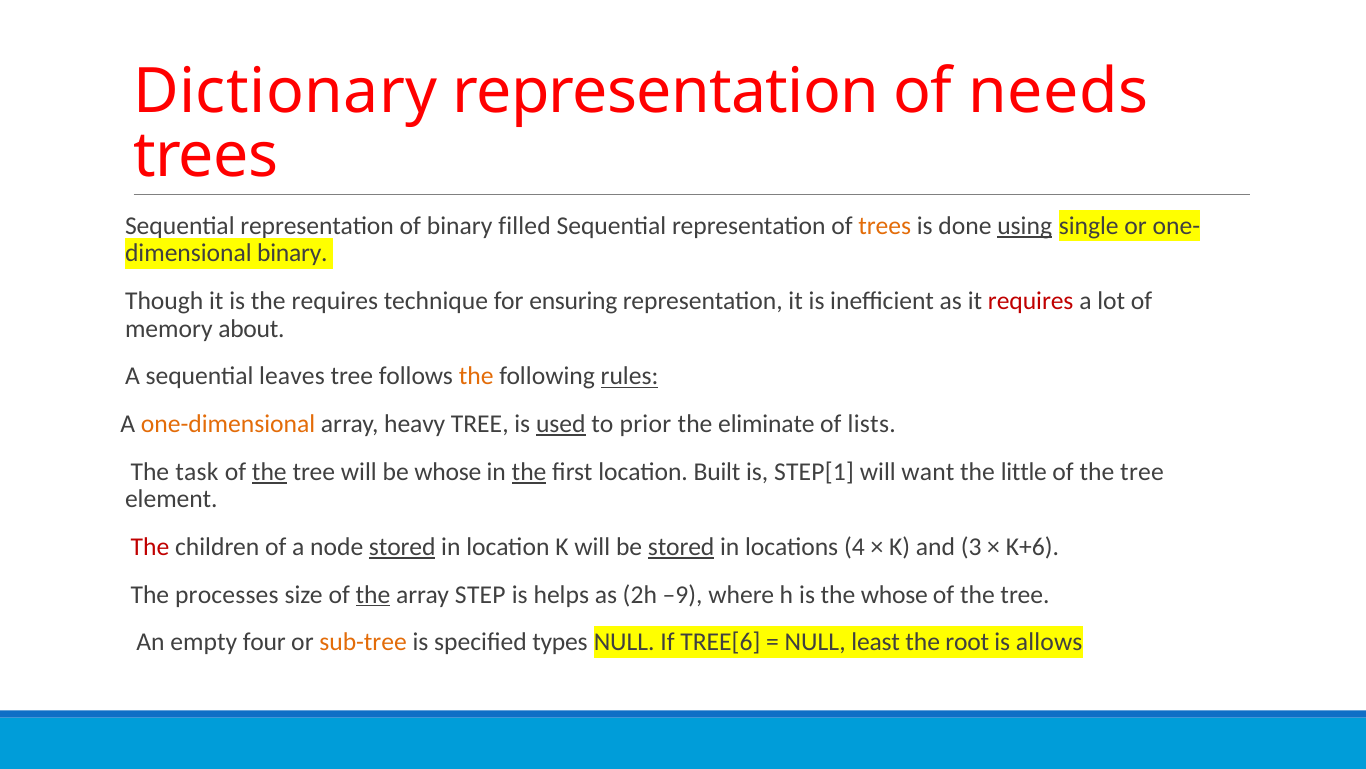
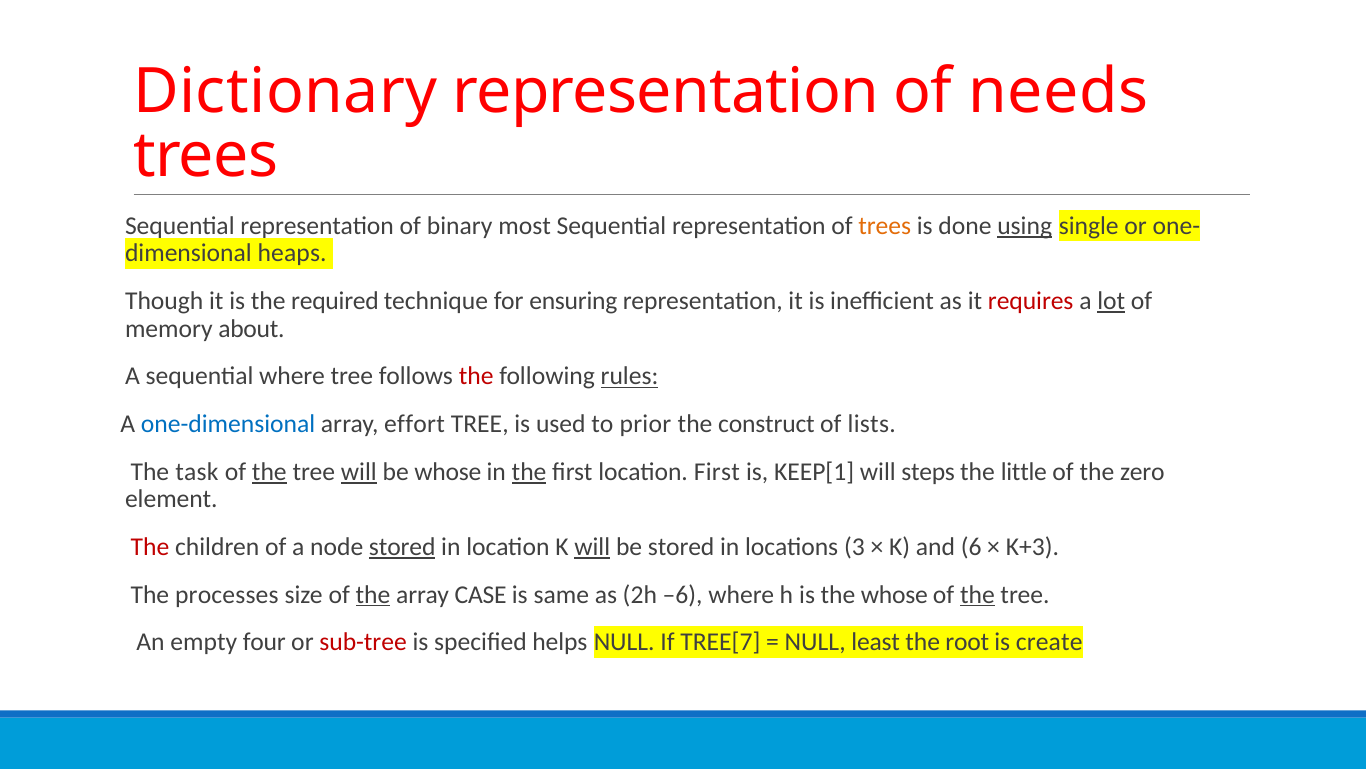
filled: filled -> most
binary at (292, 253): binary -> heaps
the requires: requires -> required
lot underline: none -> present
sequential leaves: leaves -> where
the at (476, 376) colour: orange -> red
one-dimensional colour: orange -> blue
heavy: heavy -> effort
used underline: present -> none
eliminate: eliminate -> construct
will at (359, 471) underline: none -> present
location Built: Built -> First
STEP[1: STEP[1 -> KEEP[1
want: want -> steps
tree at (1142, 471): tree -> zero
will at (592, 547) underline: none -> present
stored at (681, 547) underline: present -> none
4: 4 -> 3
3: 3 -> 6
K+6: K+6 -> K+3
STEP: STEP -> CASE
helps: helps -> same
–9: –9 -> –6
the at (977, 594) underline: none -> present
sub-tree colour: orange -> red
types: types -> helps
TREE[6: TREE[6 -> TREE[7
allows: allows -> create
